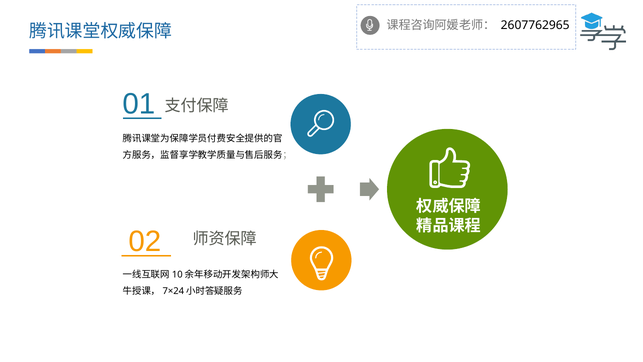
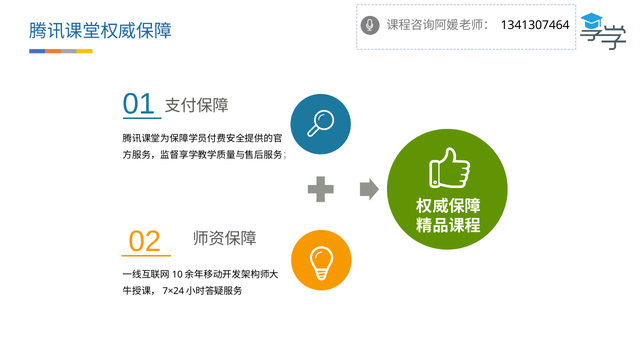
2607762965: 2607762965 -> 1341307464
